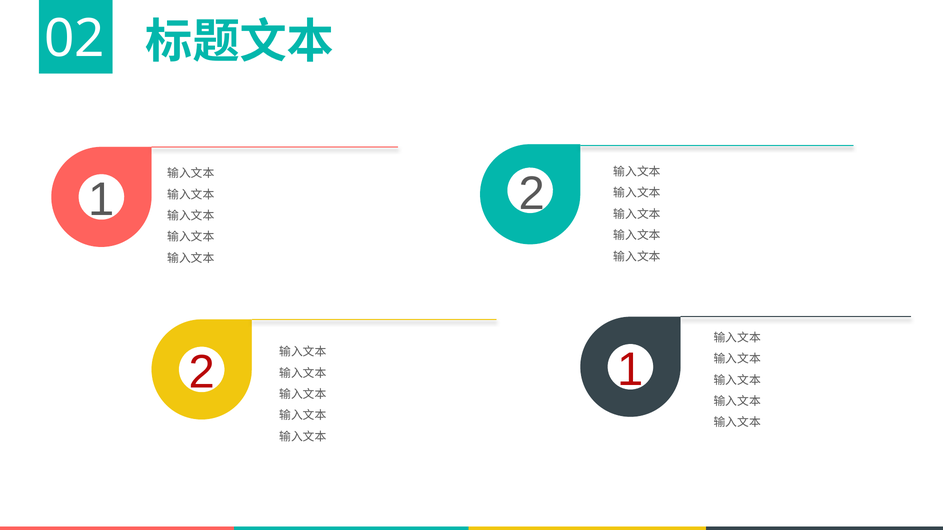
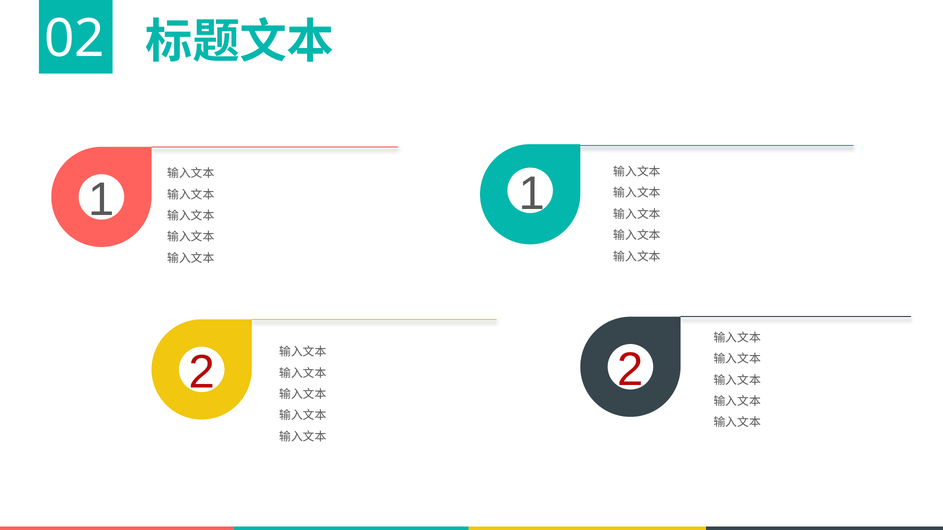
1 2: 2 -> 1
2 1: 1 -> 2
